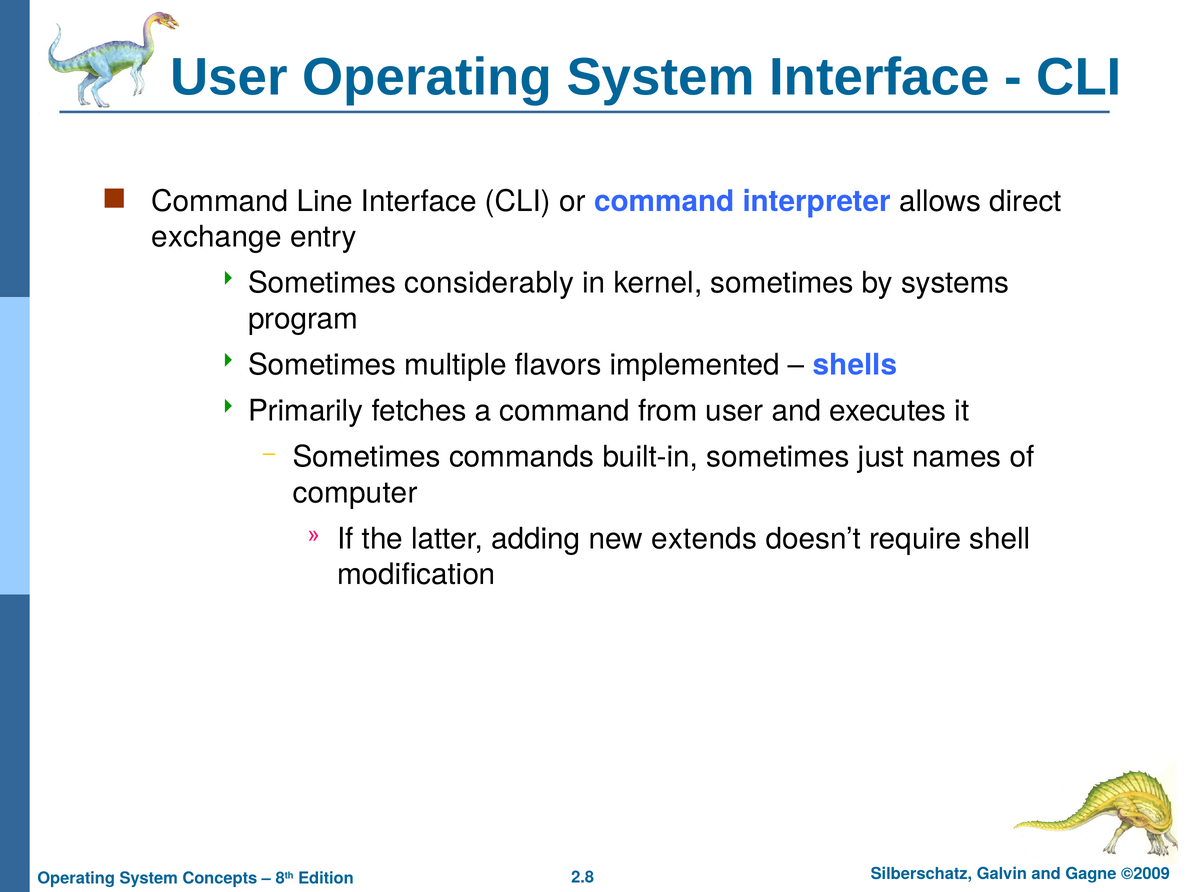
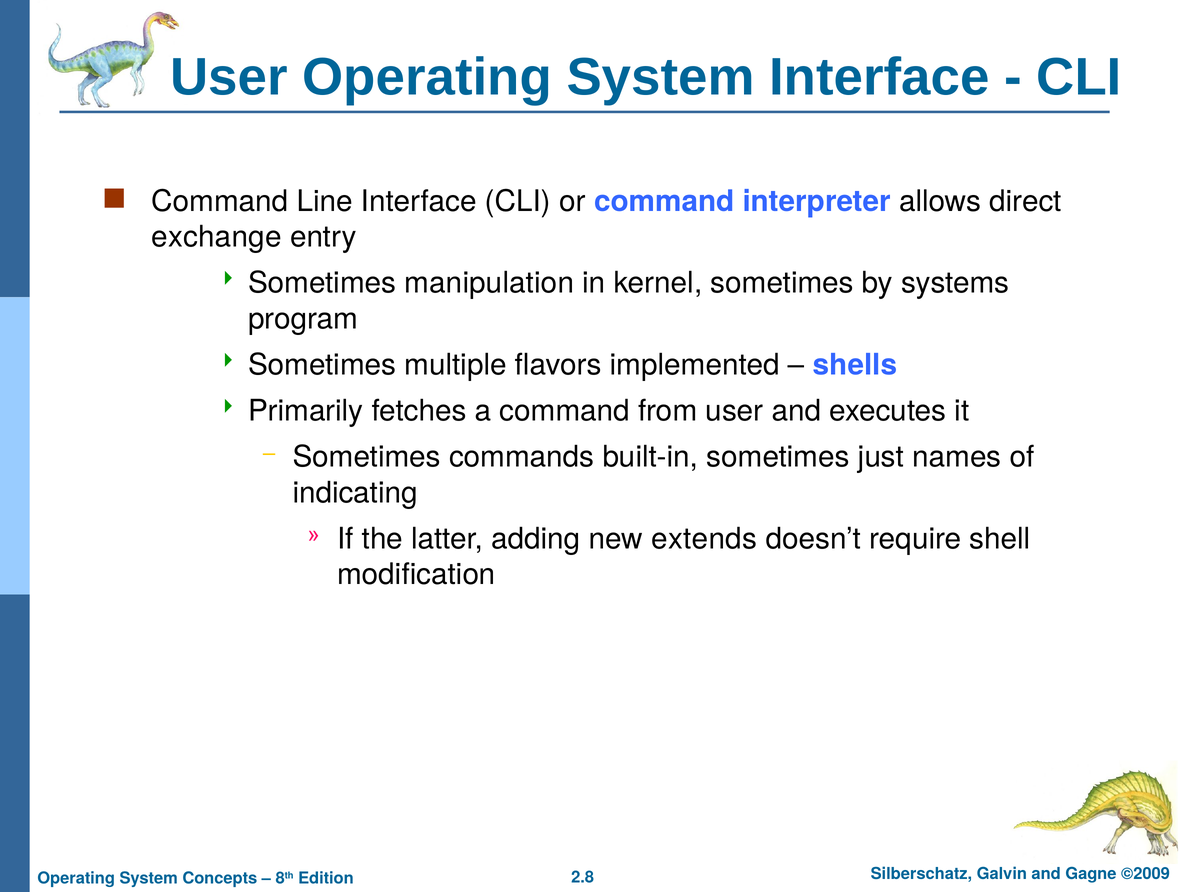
considerably: considerably -> manipulation
computer: computer -> indicating
